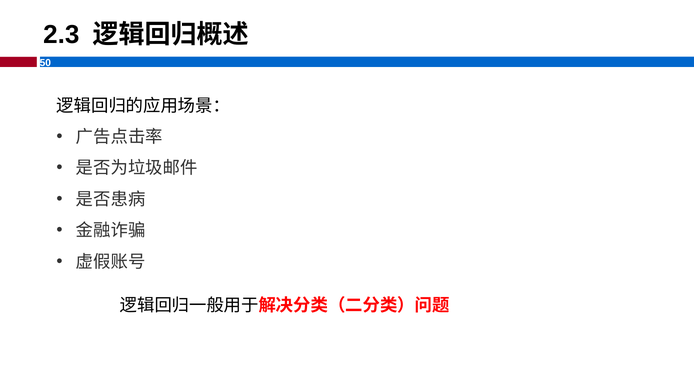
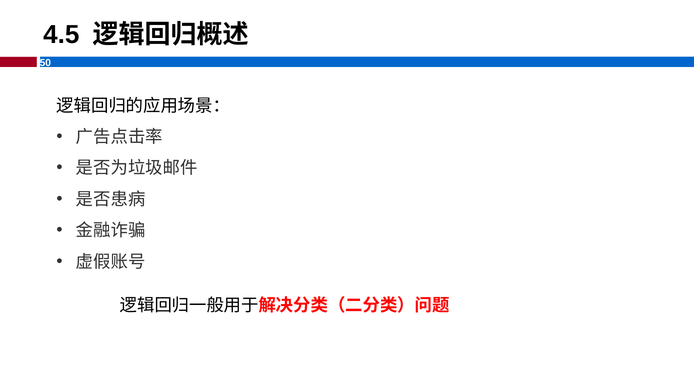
2.3: 2.3 -> 4.5
